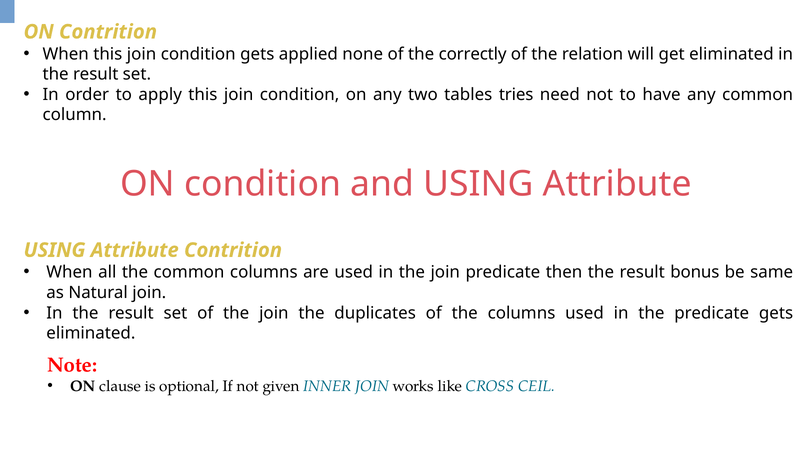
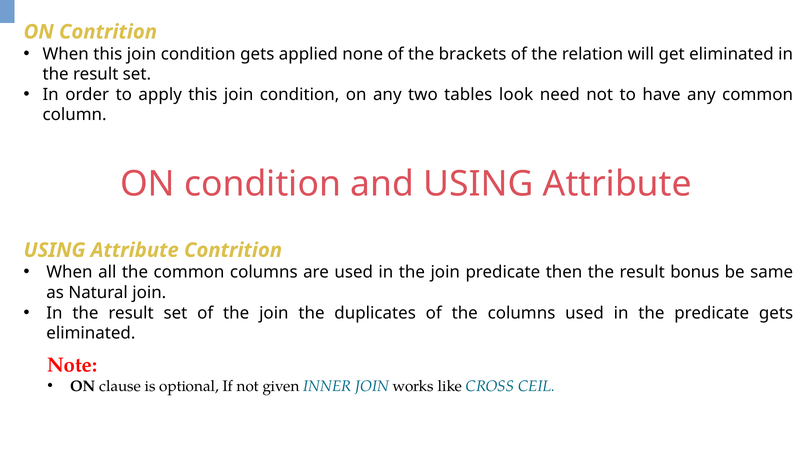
correctly: correctly -> brackets
tries: tries -> look
